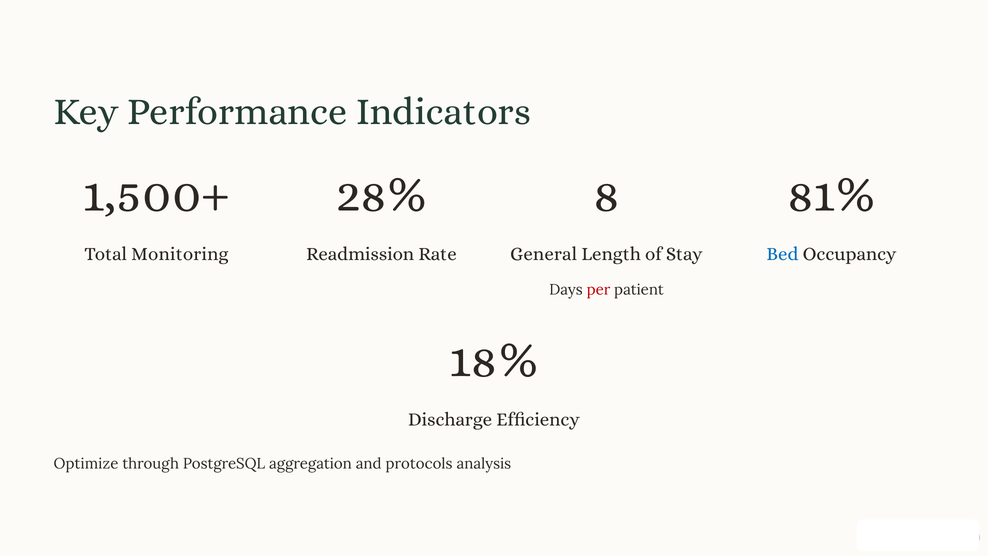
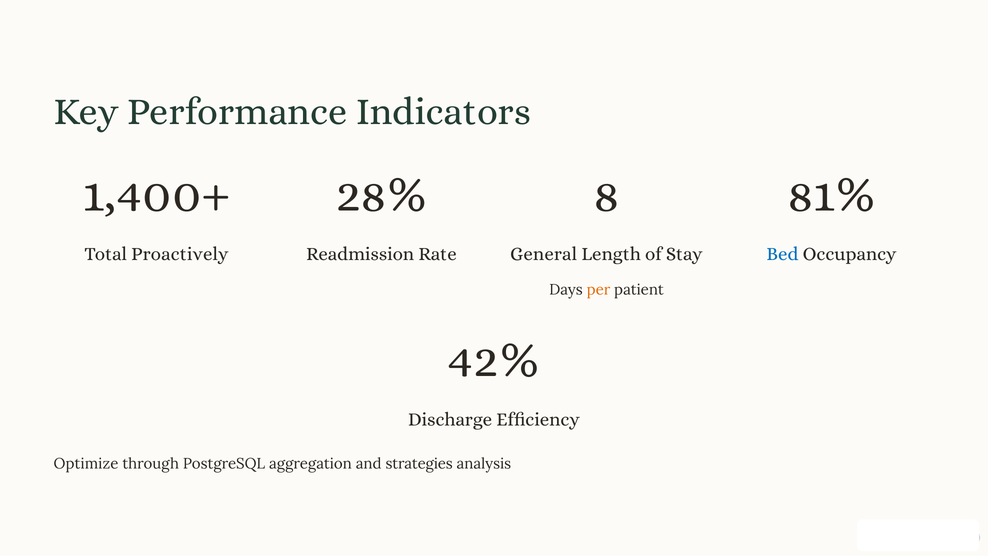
1,500+: 1,500+ -> 1,400+
Monitoring: Monitoring -> Proactively
per colour: red -> orange
18%: 18% -> 42%
protocols: protocols -> strategies
